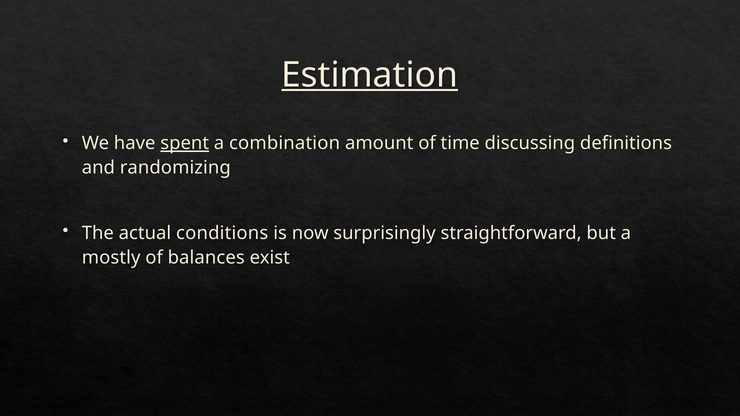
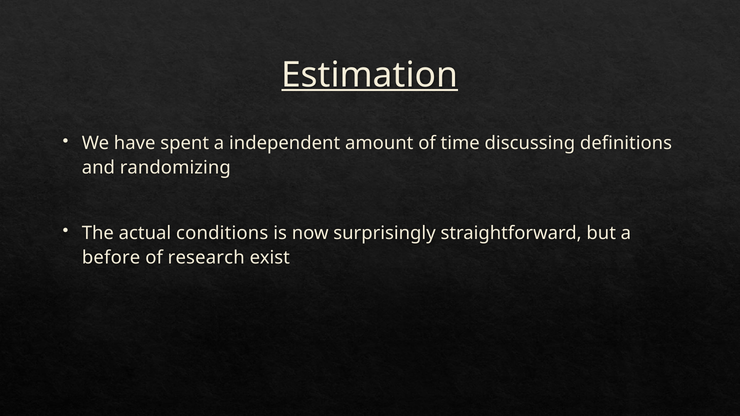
spent underline: present -> none
combination: combination -> independent
mostly: mostly -> before
balances: balances -> research
